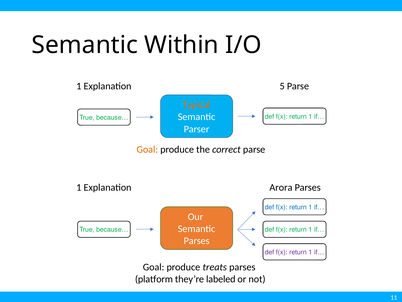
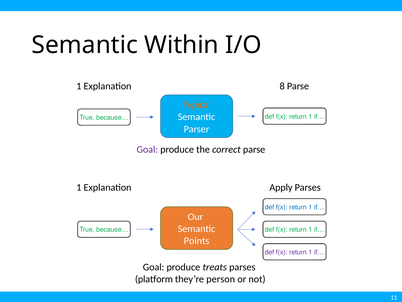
5: 5 -> 8
Goal at (147, 149) colour: orange -> purple
Arora: Arora -> Apply
Parses at (197, 241): Parses -> Points
labeled: labeled -> person
